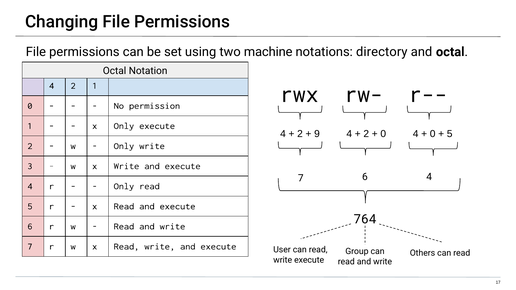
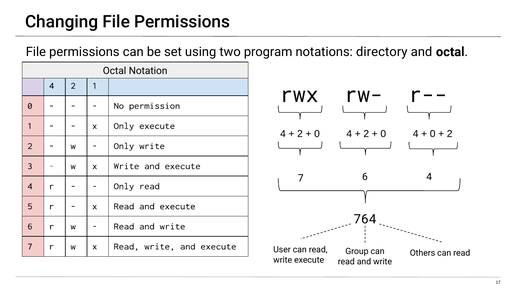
machine: machine -> program
9 at (317, 134): 9 -> 0
5 at (450, 134): 5 -> 2
